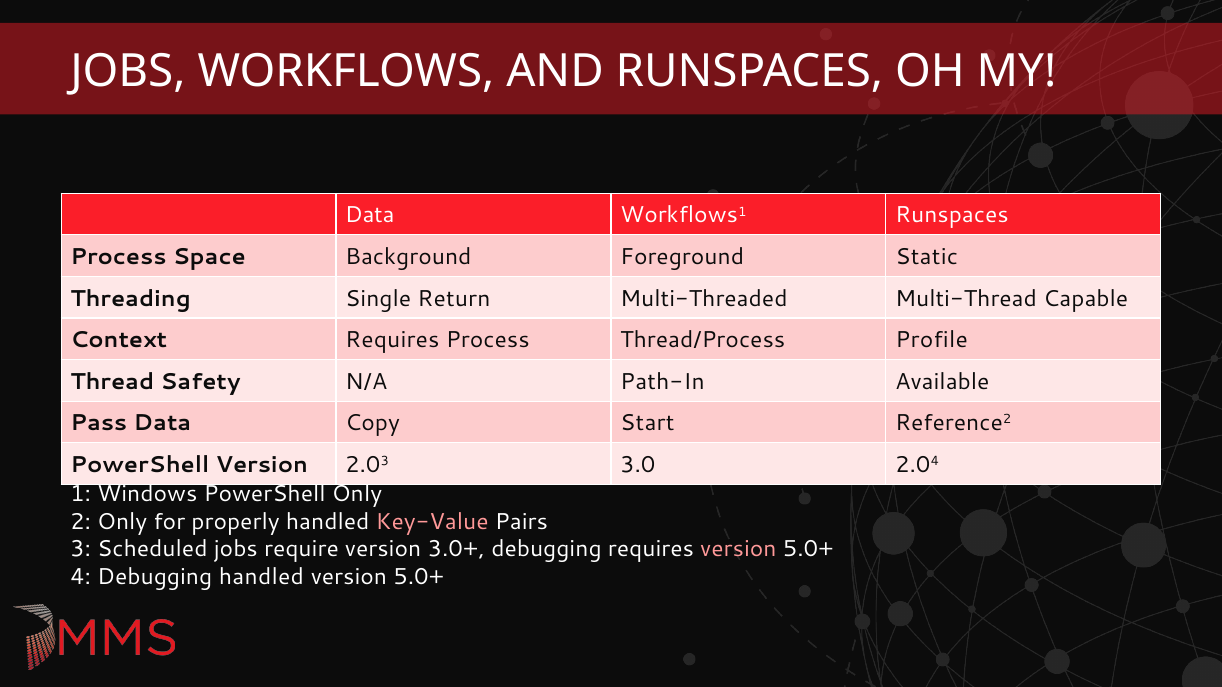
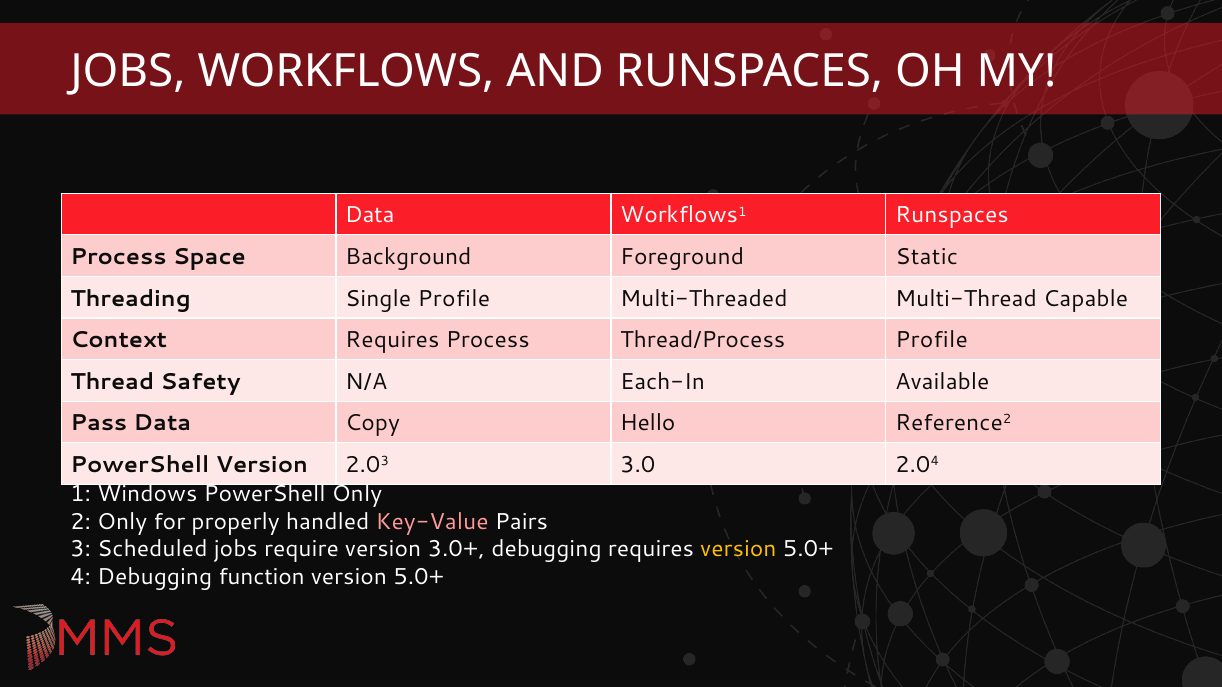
Single Return: Return -> Profile
Path-In: Path-In -> Each-In
Start: Start -> Hello
version at (738, 550) colour: pink -> yellow
Debugging handled: handled -> function
